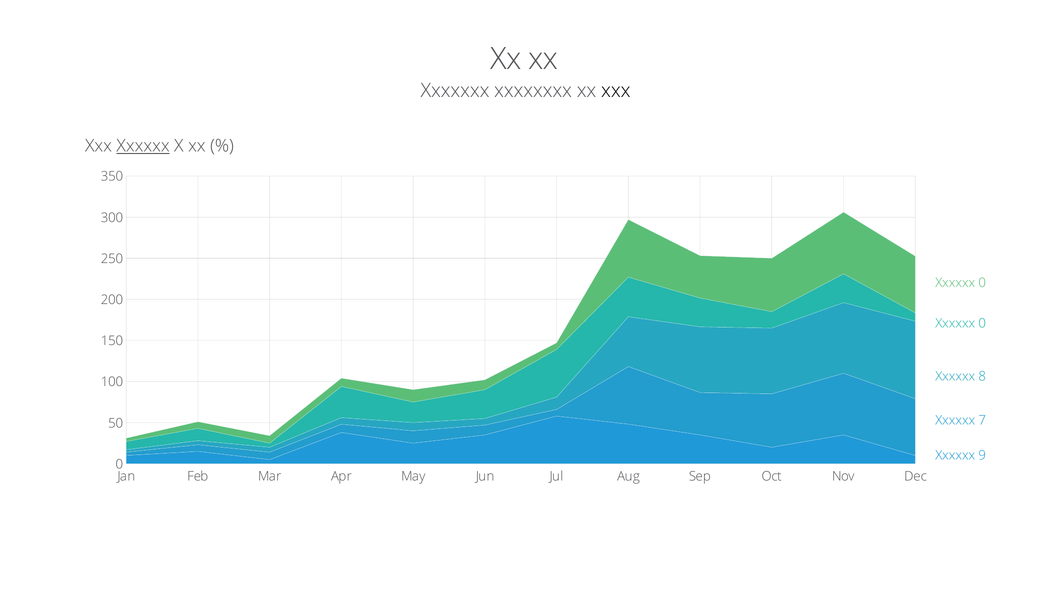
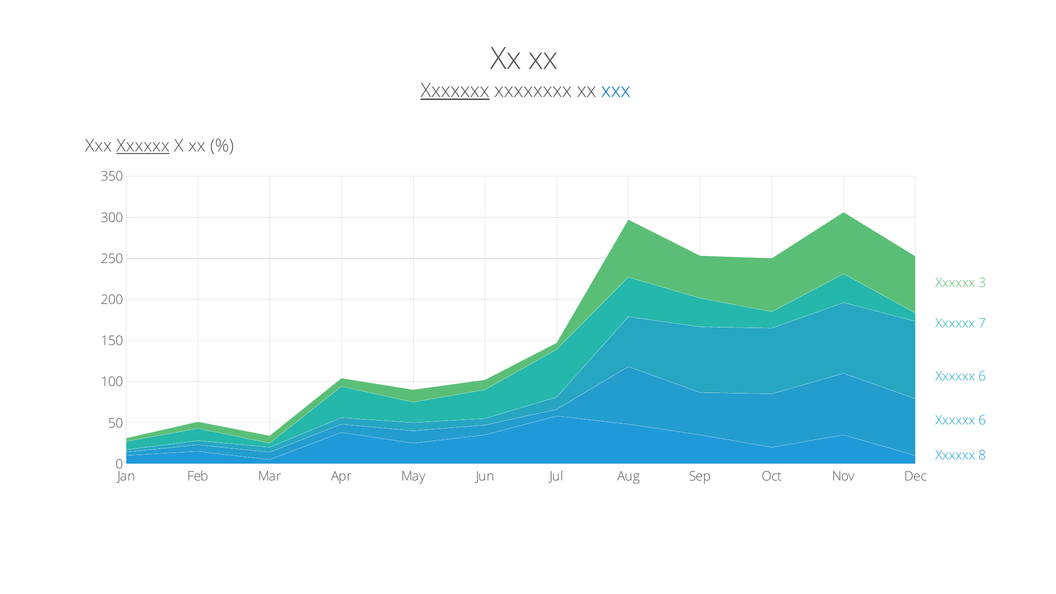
Xxxxxxx underline: none -> present
xxx at (616, 91) colour: black -> blue
0 at (982, 283): 0 -> 3
0 at (982, 323): 0 -> 7
8 at (982, 376): 8 -> 6
7 at (982, 420): 7 -> 6
9: 9 -> 8
